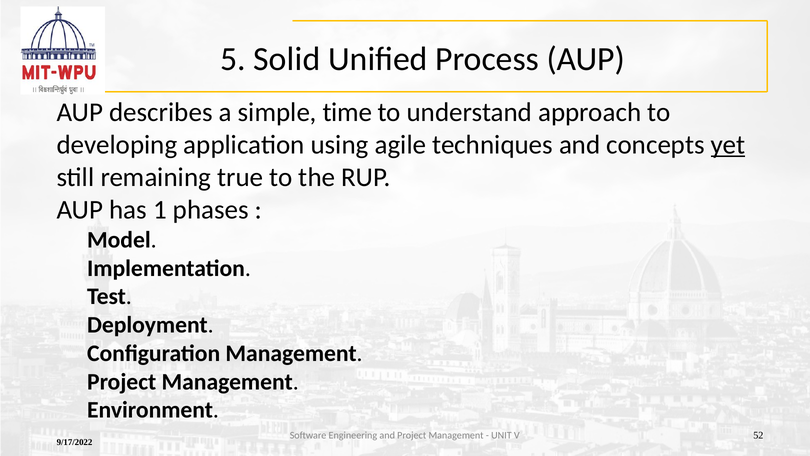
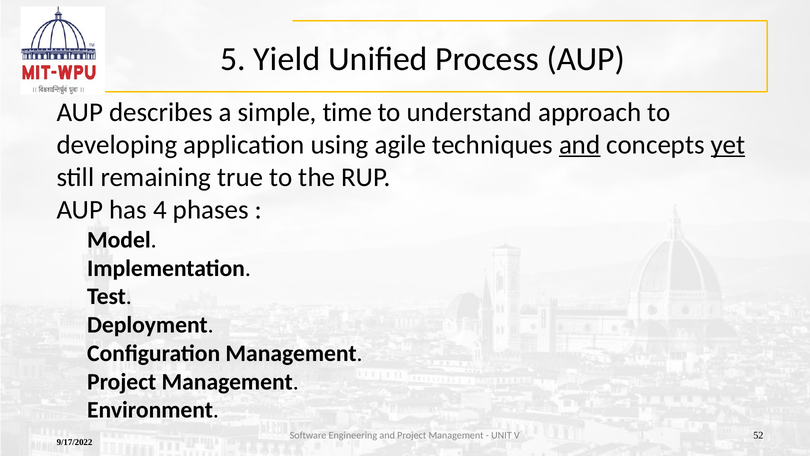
Solid: Solid -> Yield
and at (580, 145) underline: none -> present
1: 1 -> 4
